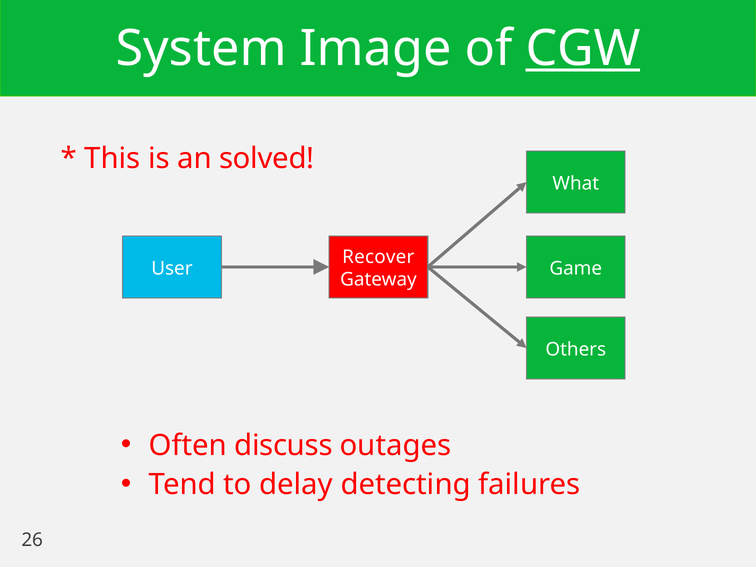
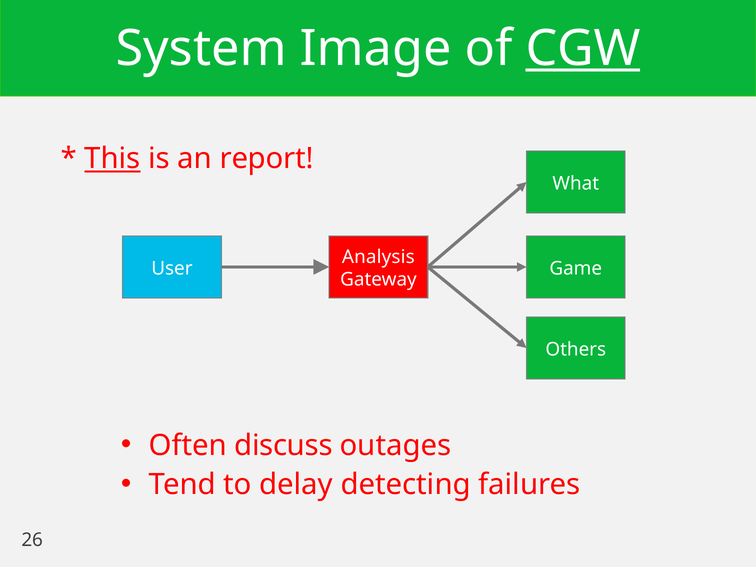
This underline: none -> present
solved: solved -> report
Recover: Recover -> Analysis
